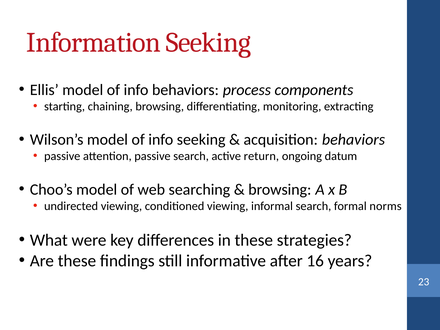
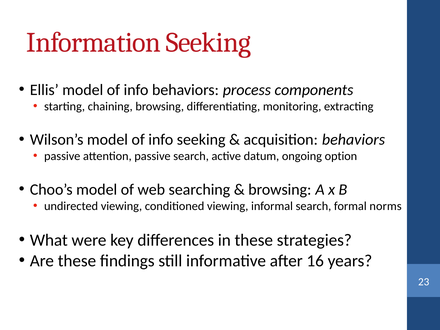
return: return -> datum
datum: datum -> option
